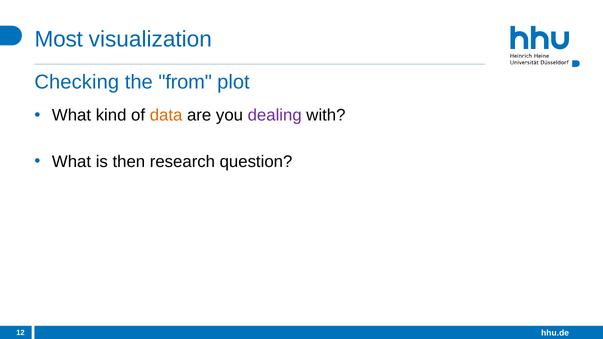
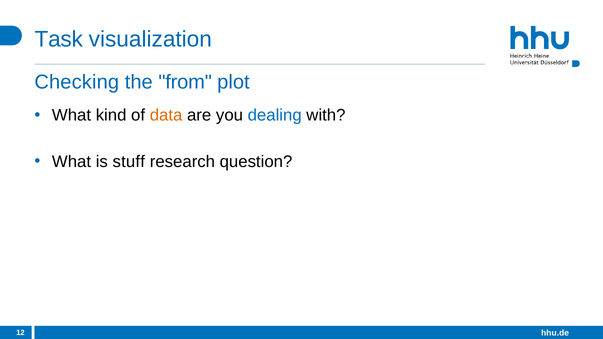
Most: Most -> Task
dealing colour: purple -> blue
then: then -> stuff
